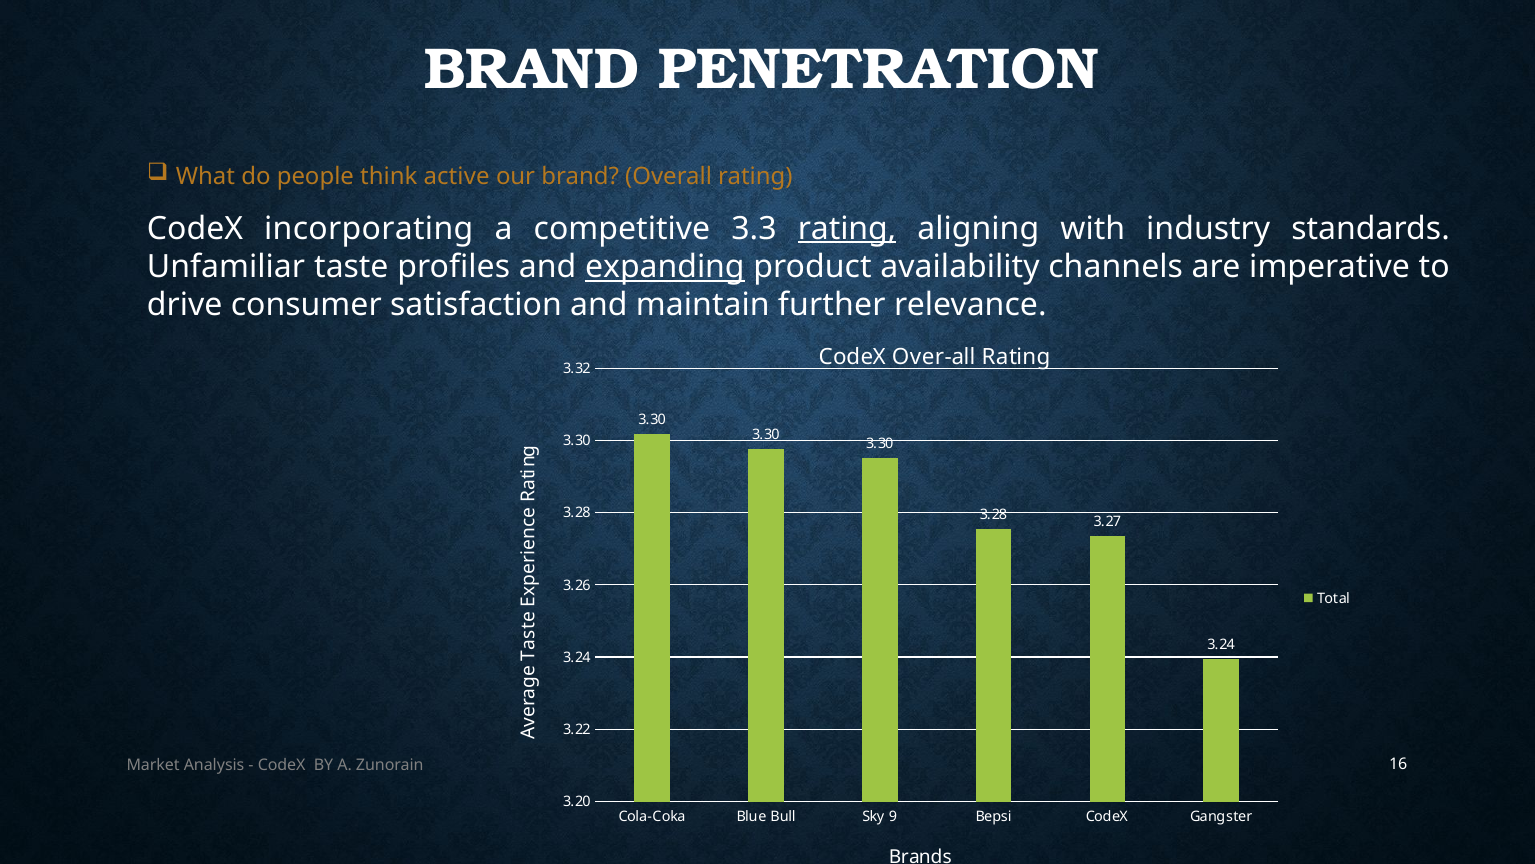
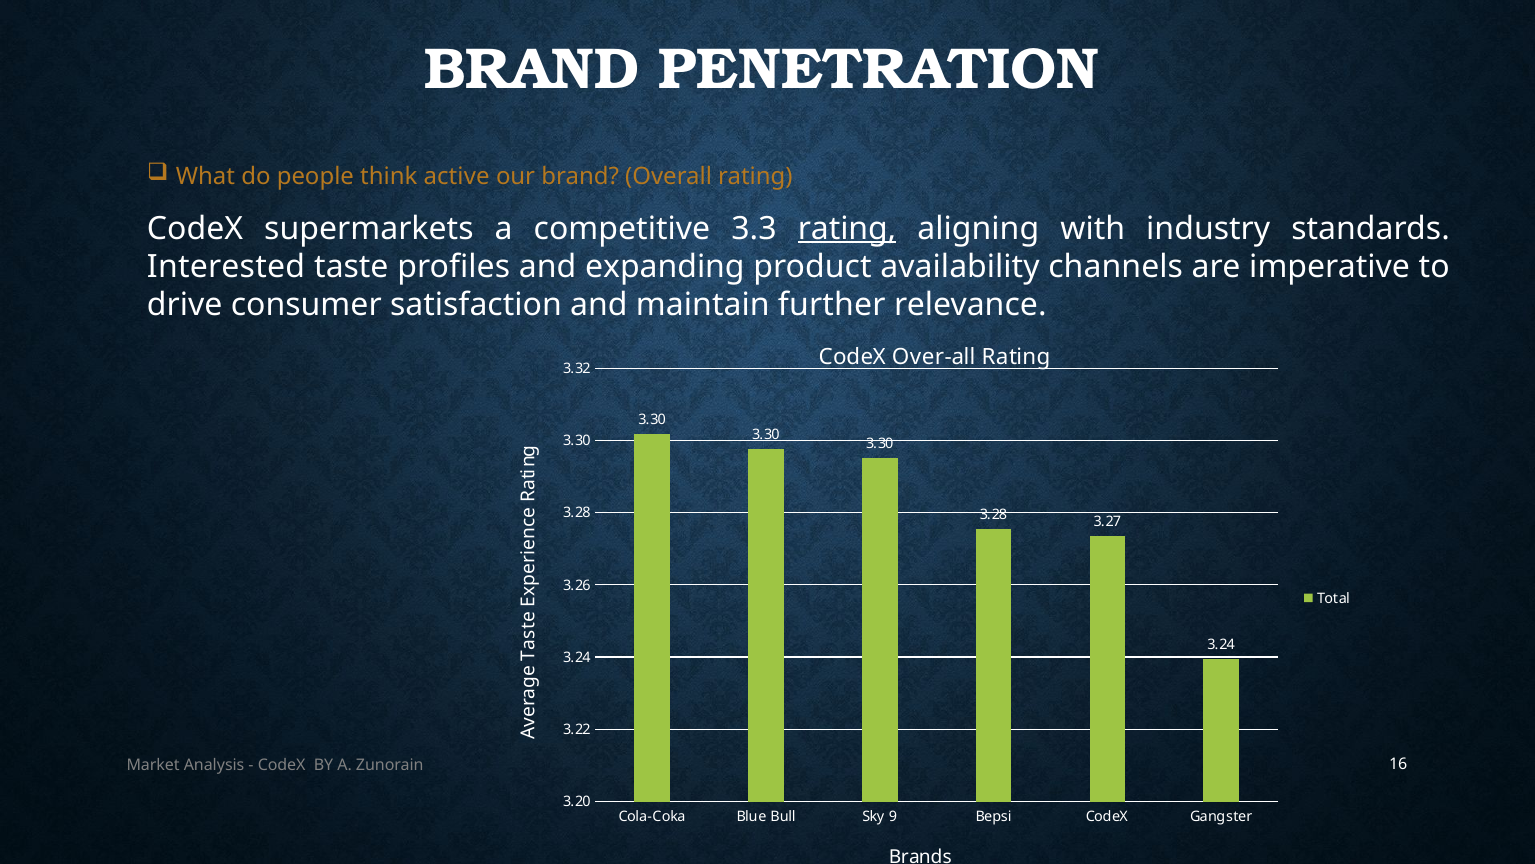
incorporating: incorporating -> supermarkets
Unfamiliar: Unfamiliar -> Interested
expanding underline: present -> none
